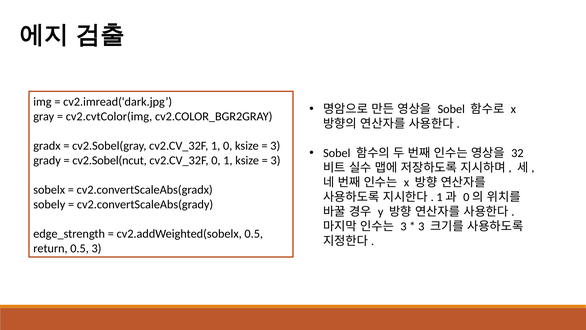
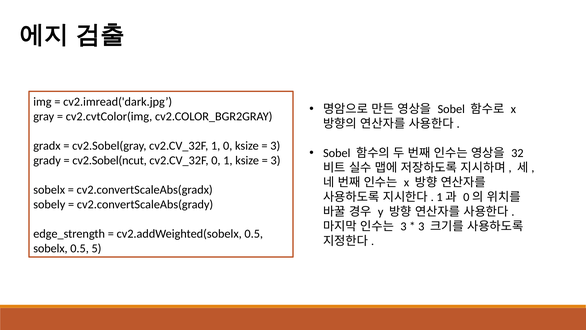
return at (50, 248): return -> sobelx
0.5 3: 3 -> 5
